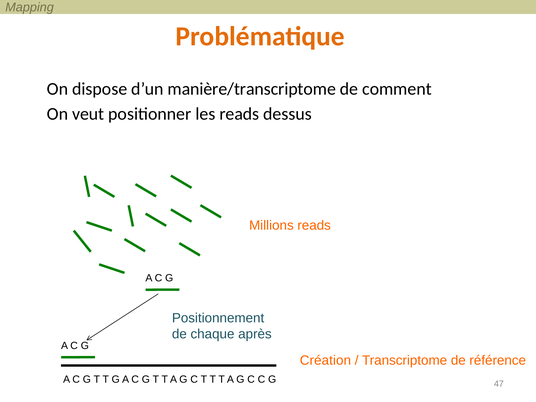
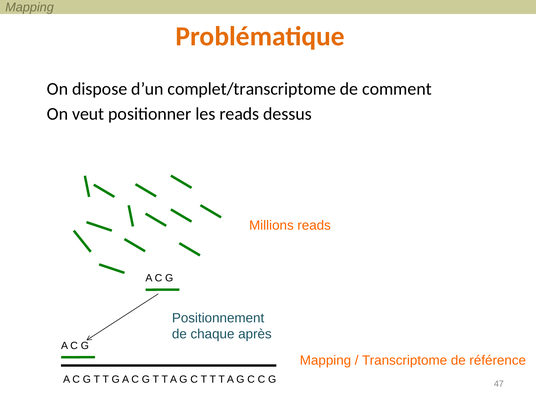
manière/transcriptome: manière/transcriptome -> complet/transcriptome
Création at (325, 360): Création -> Mapping
